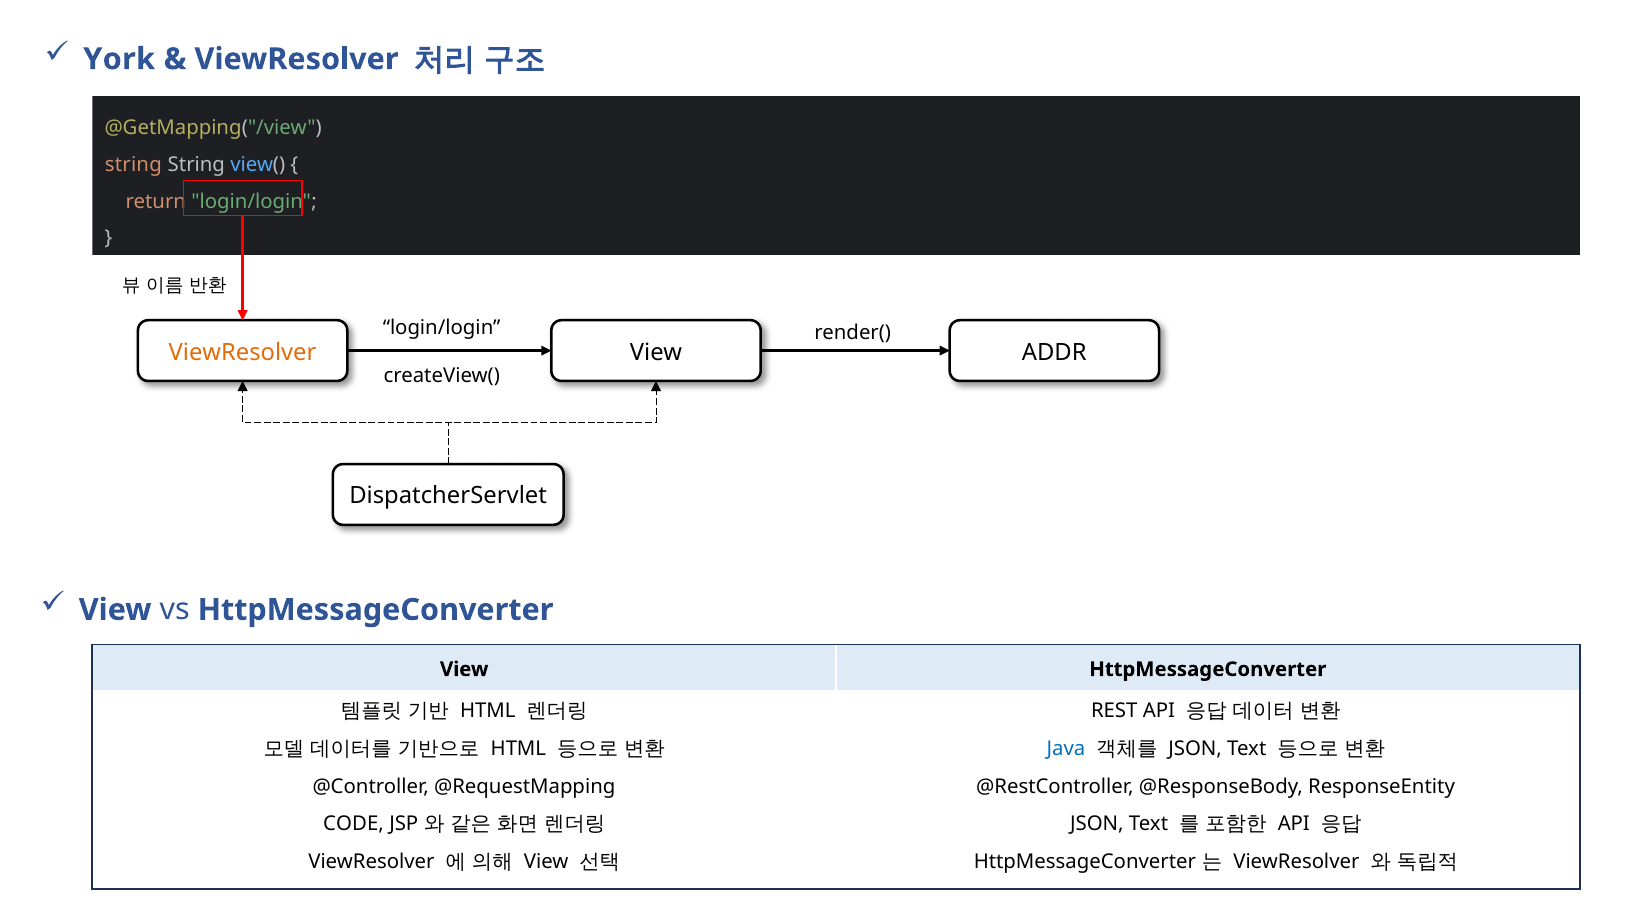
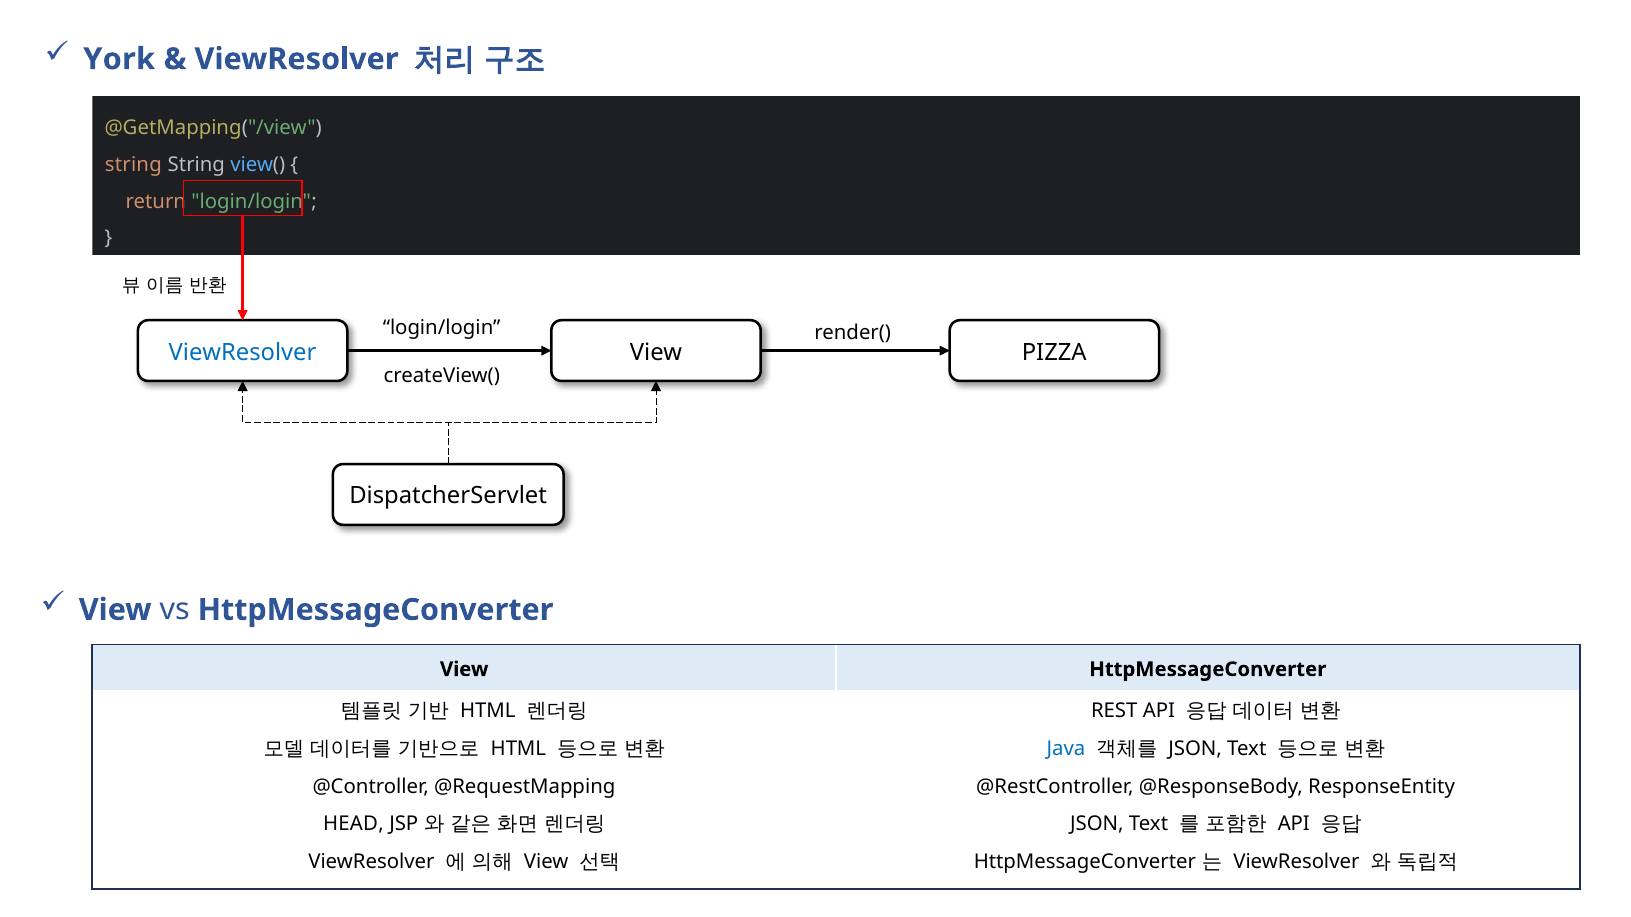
ViewResolver at (243, 352) colour: orange -> blue
ADDR: ADDR -> PIZZA
CODE: CODE -> HEAD
